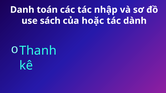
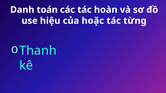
nhập: nhập -> hoàn
sách: sách -> hiệu
dành: dành -> từng
